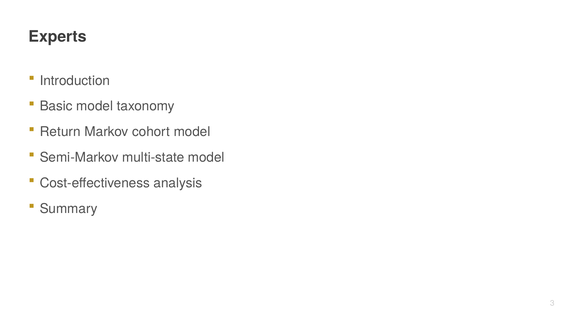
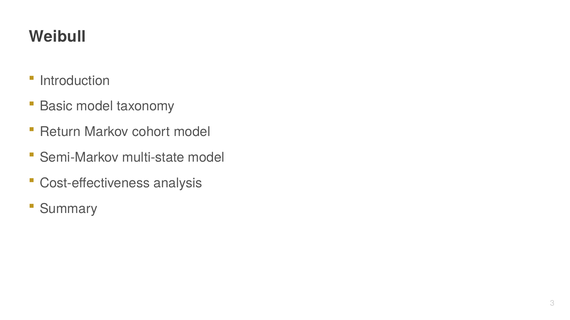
Experts: Experts -> Weibull
